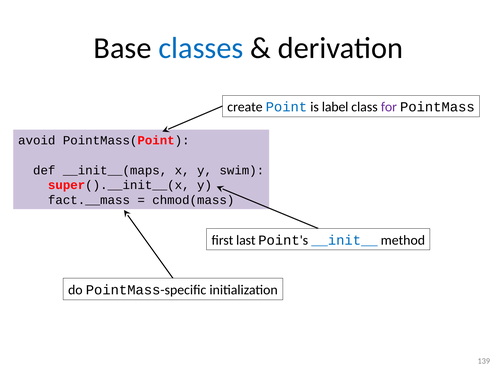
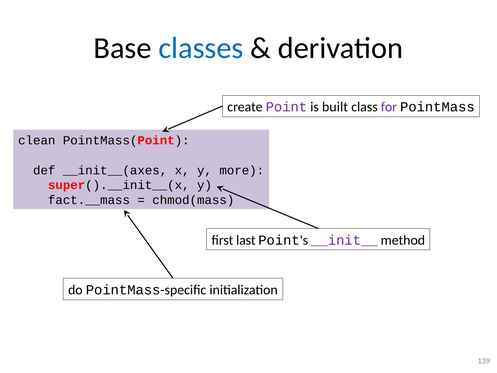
Point colour: blue -> purple
label: label -> built
avoid: avoid -> clean
__init__(maps: __init__(maps -> __init__(axes
swim: swim -> more
__init__ colour: blue -> purple
